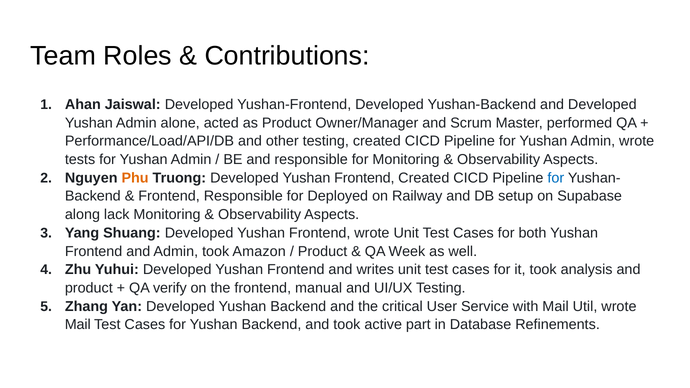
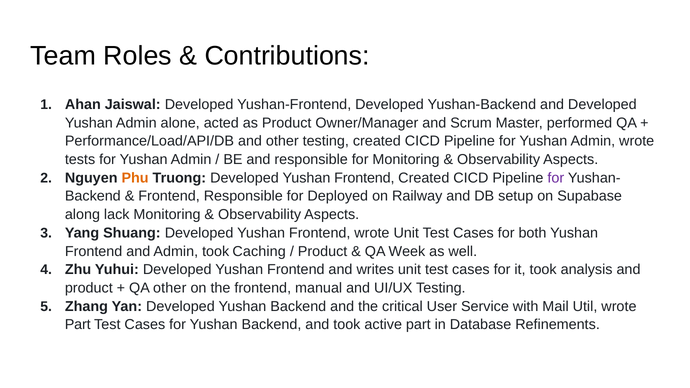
for at (556, 178) colour: blue -> purple
Amazon: Amazon -> Caching
QA verify: verify -> other
Mail at (78, 325): Mail -> Part
